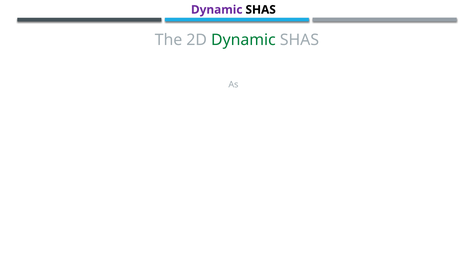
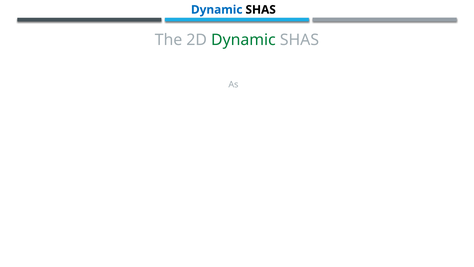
Dynamic at (217, 10) colour: purple -> blue
